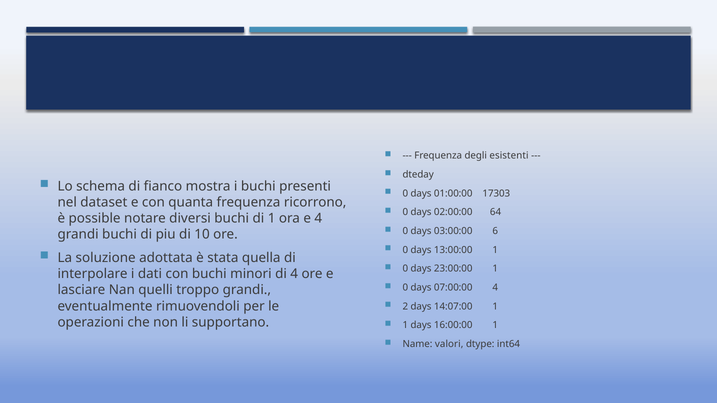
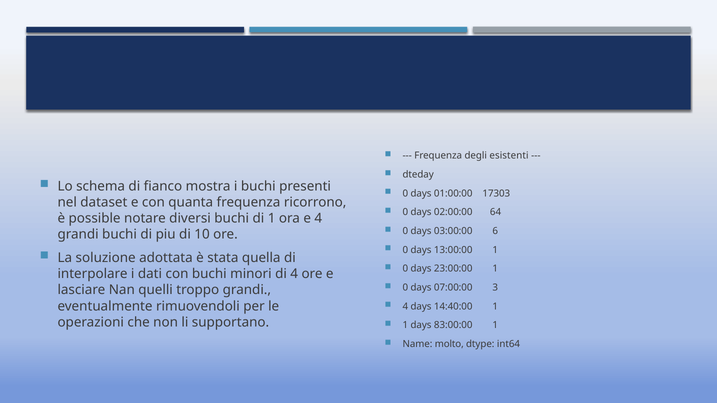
07:00:00 4: 4 -> 3
2 at (405, 307): 2 -> 4
14:07:00: 14:07:00 -> 14:40:00
16:00:00: 16:00:00 -> 83:00:00
valori: valori -> molto
